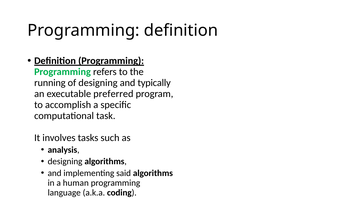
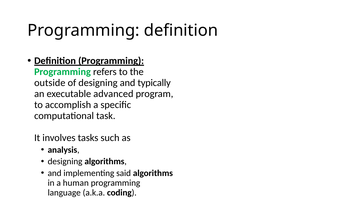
running: running -> outside
preferred: preferred -> advanced
